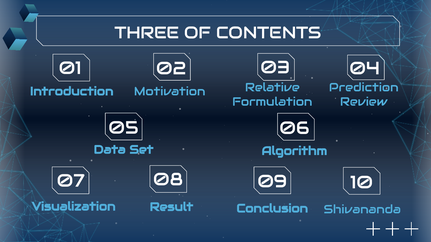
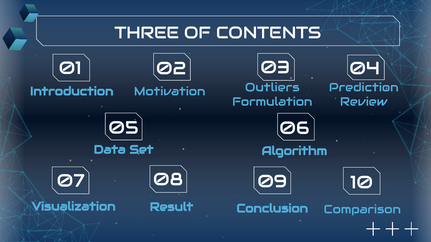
Relative: Relative -> Outliers
Shivananda: Shivananda -> Comparison
